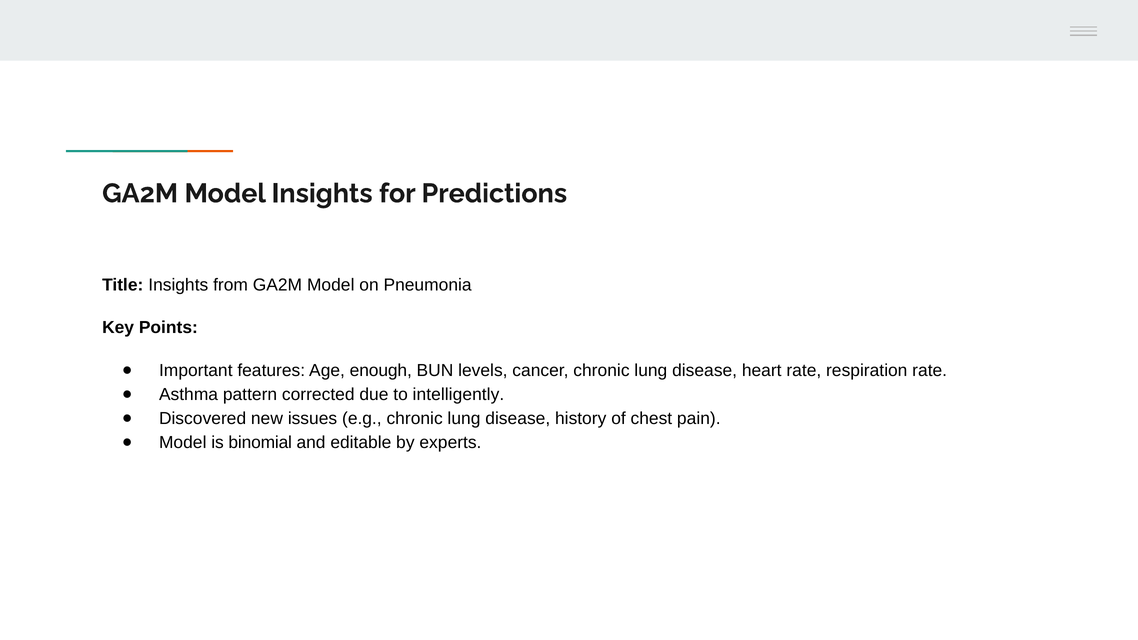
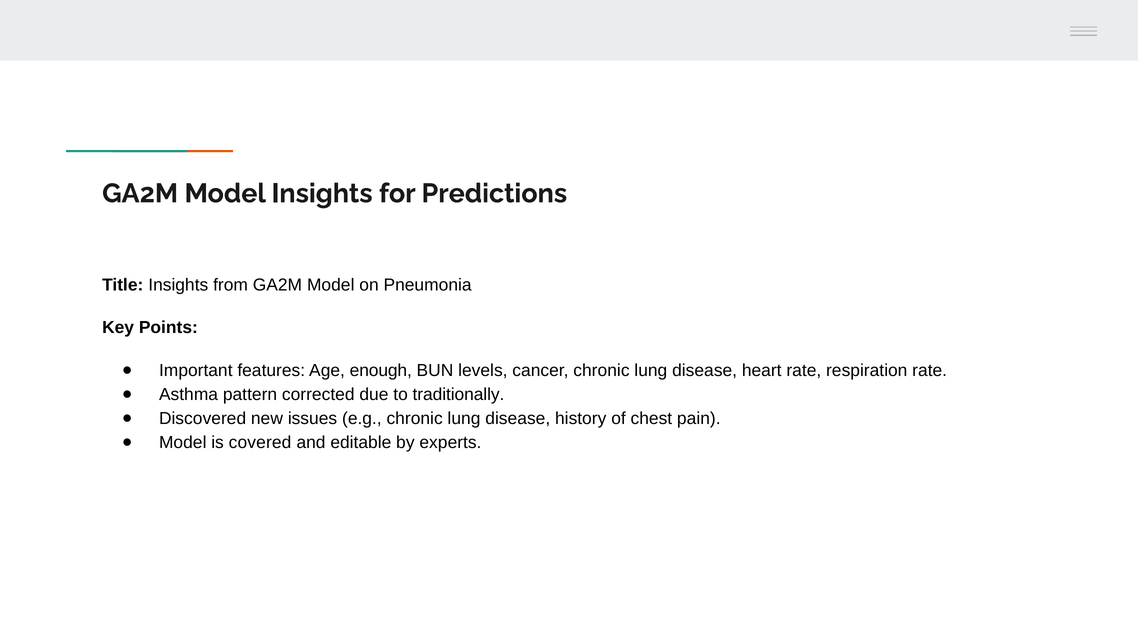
intelligently: intelligently -> traditionally
binomial: binomial -> covered
